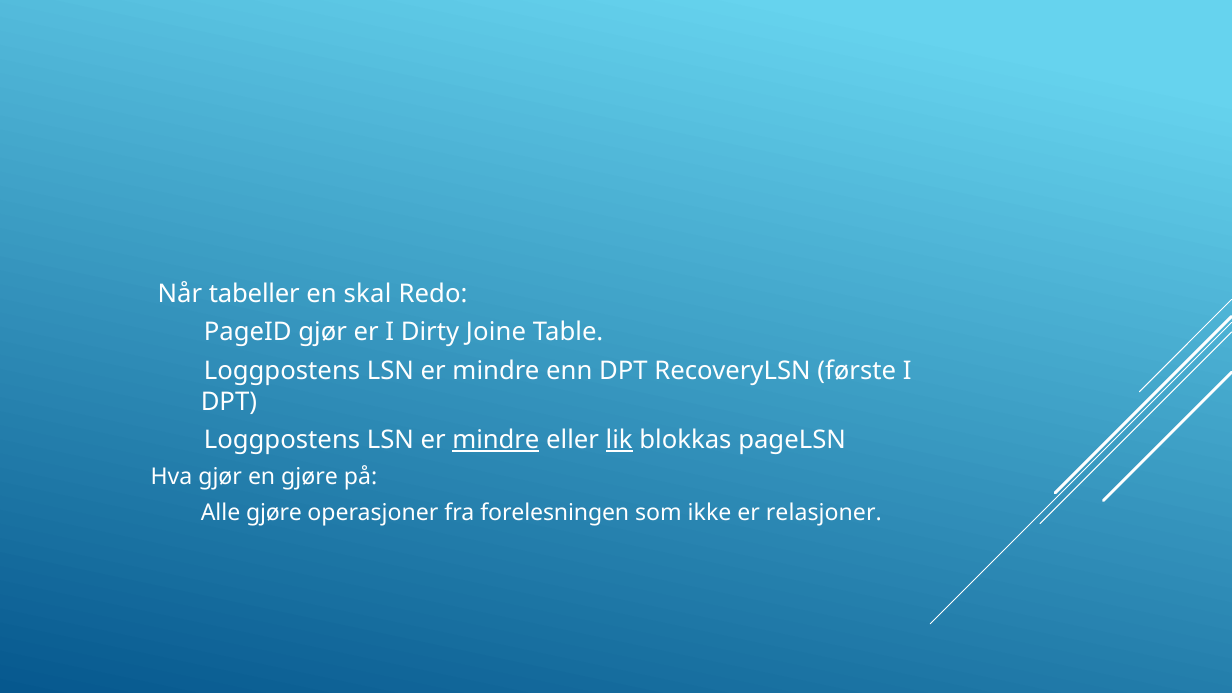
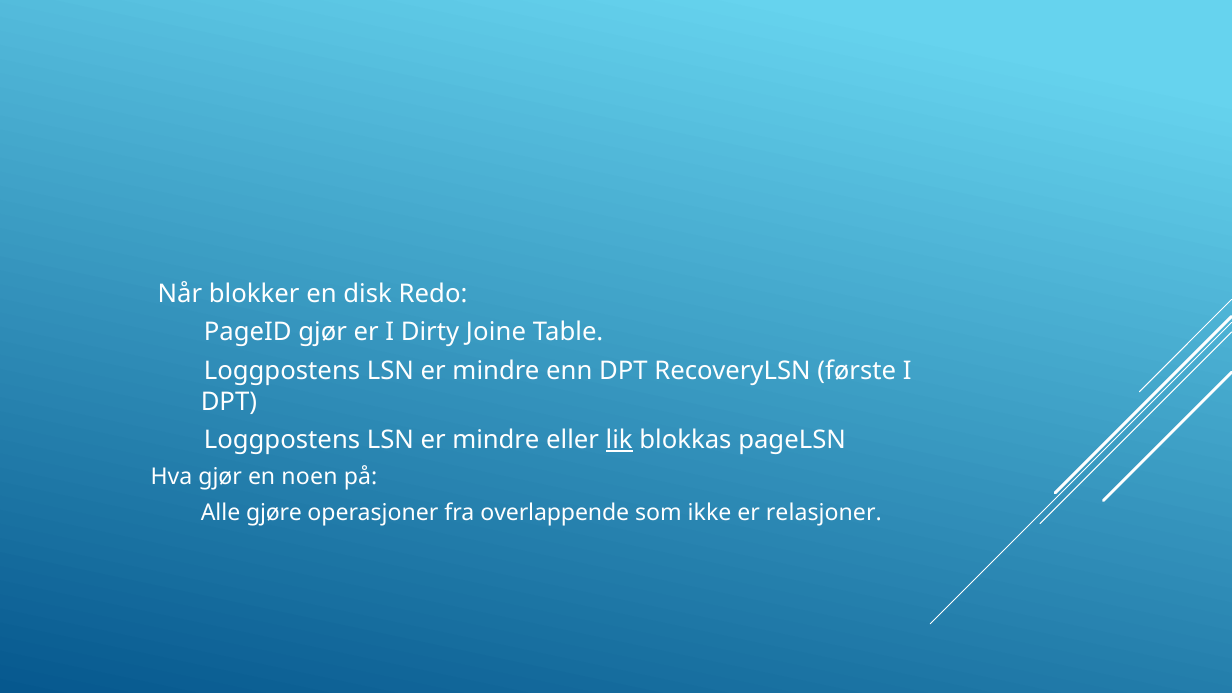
tabeller: tabeller -> blokker
skal: skal -> disk
mindre at (496, 440) underline: present -> none
en gjøre: gjøre -> noen
forelesningen: forelesningen -> overlappende
